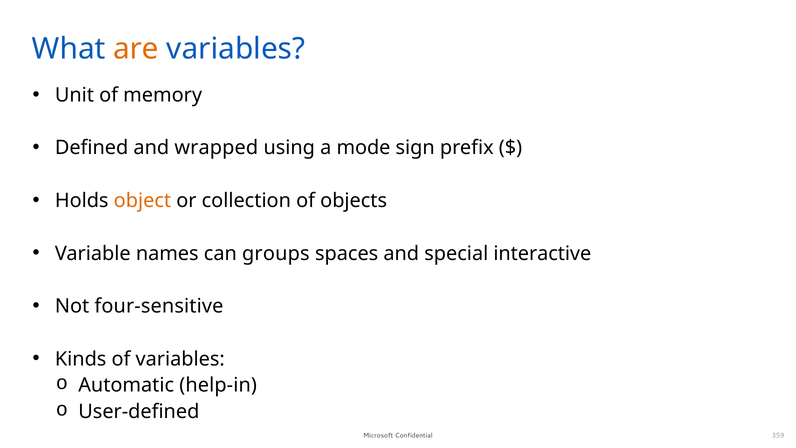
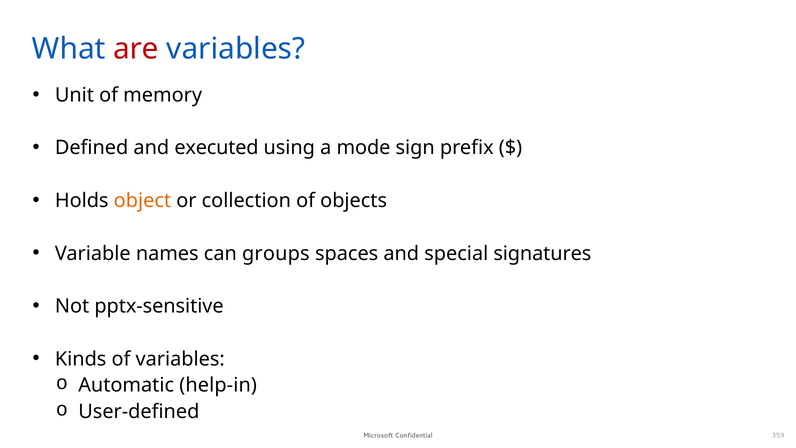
are colour: orange -> red
wrapped: wrapped -> executed
interactive: interactive -> signatures
four-sensitive: four-sensitive -> pptx-sensitive
